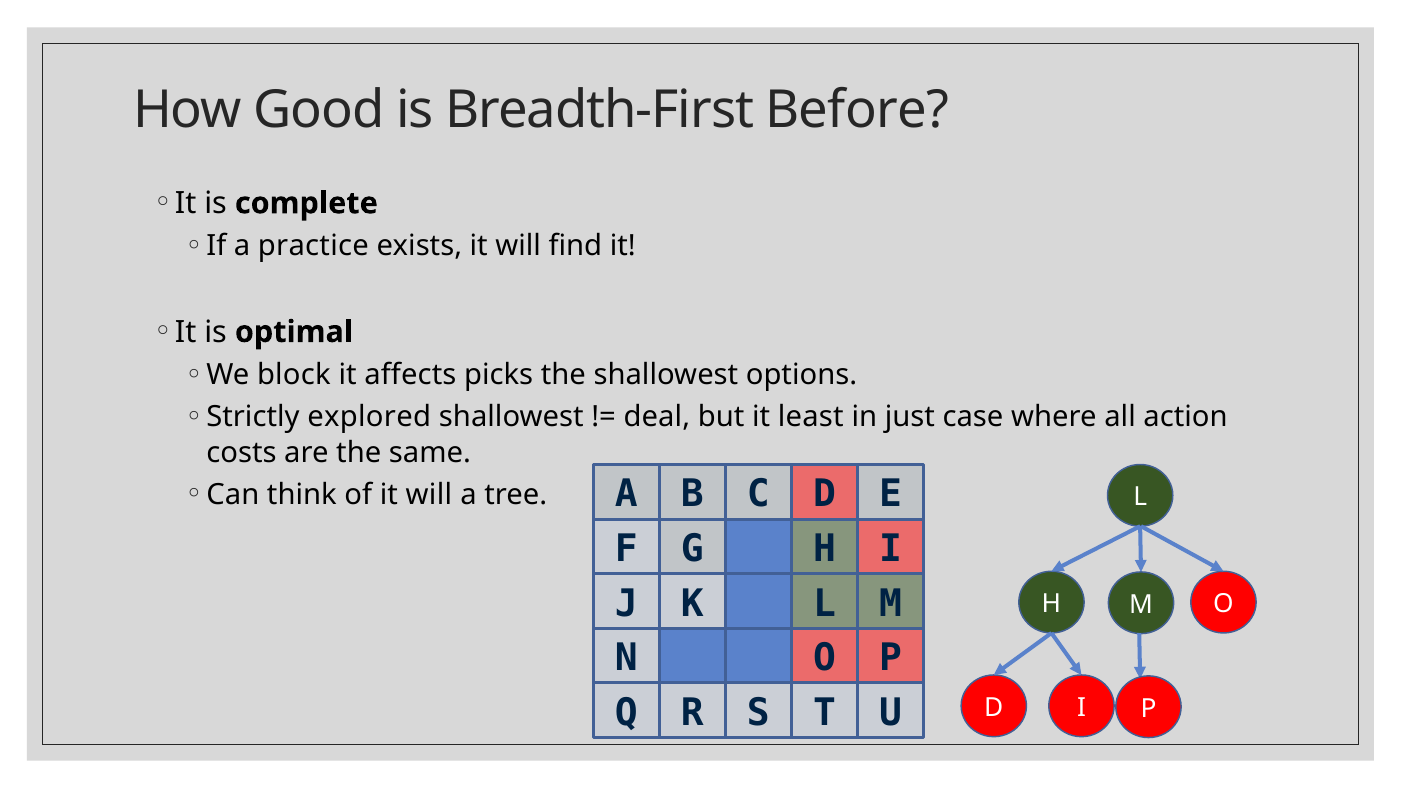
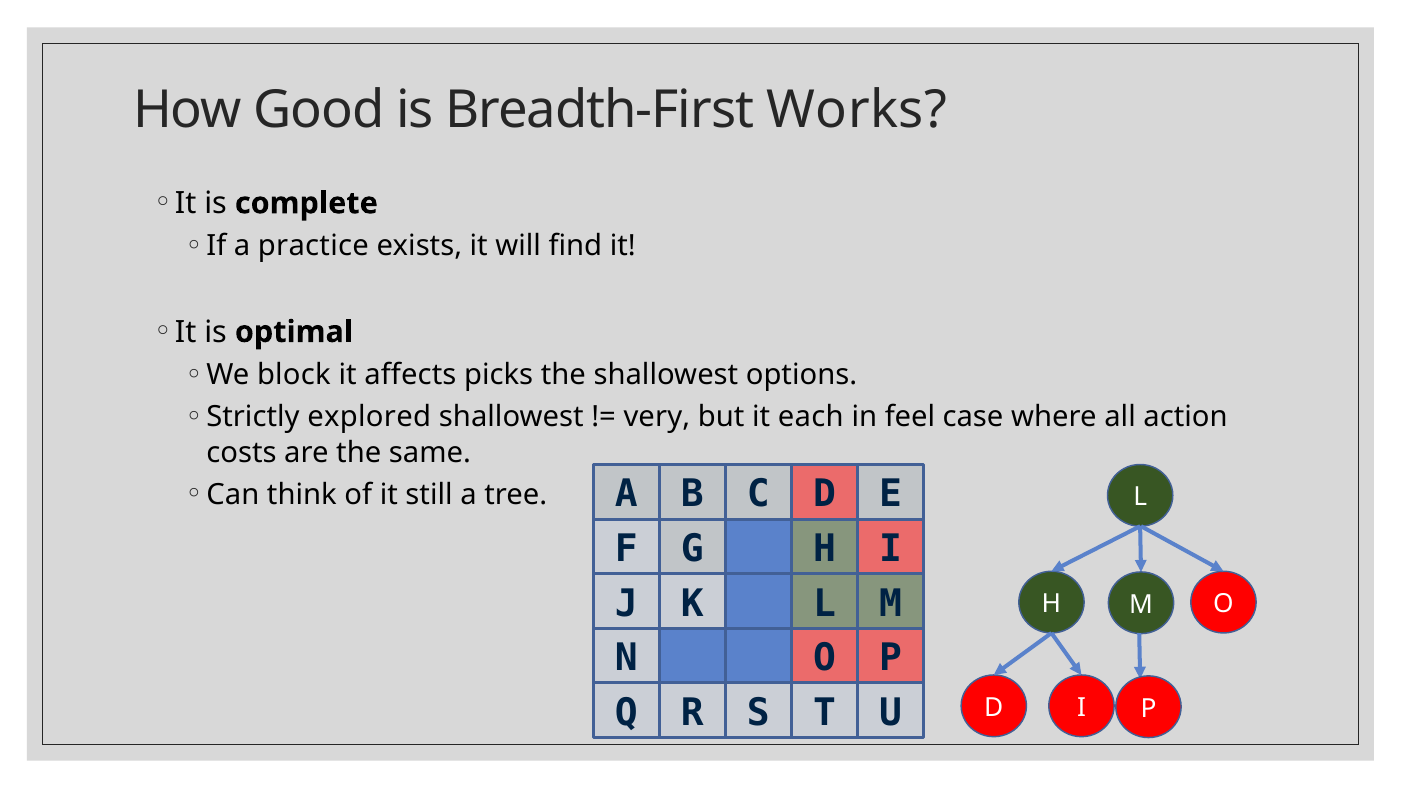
Before: Before -> Works
deal: deal -> very
least: least -> each
just: just -> feel
of it will: will -> still
